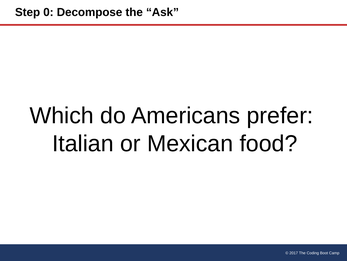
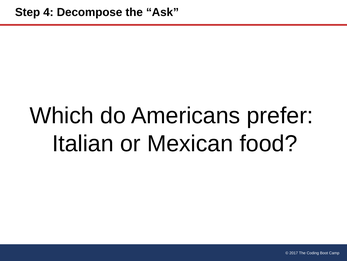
0: 0 -> 4
